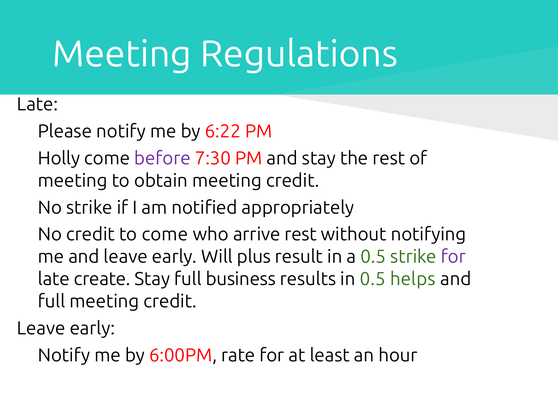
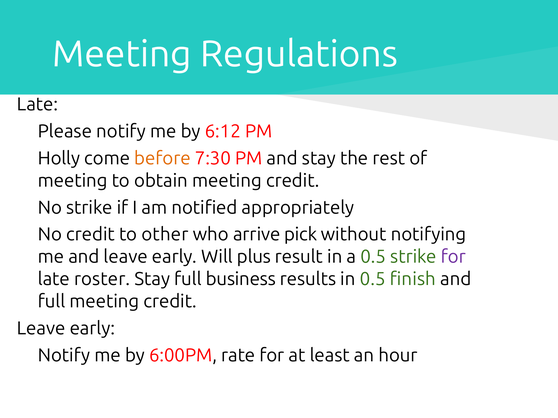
6:22: 6:22 -> 6:12
before colour: purple -> orange
to come: come -> other
arrive rest: rest -> pick
create: create -> roster
helps: helps -> finish
